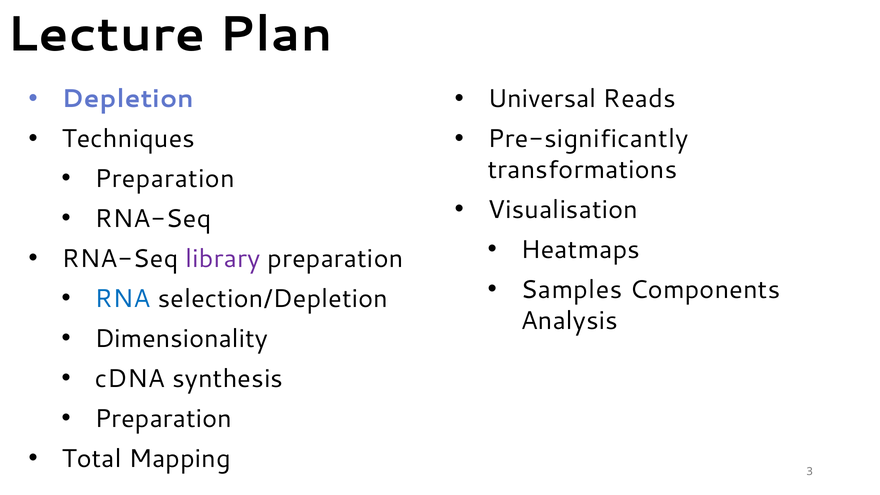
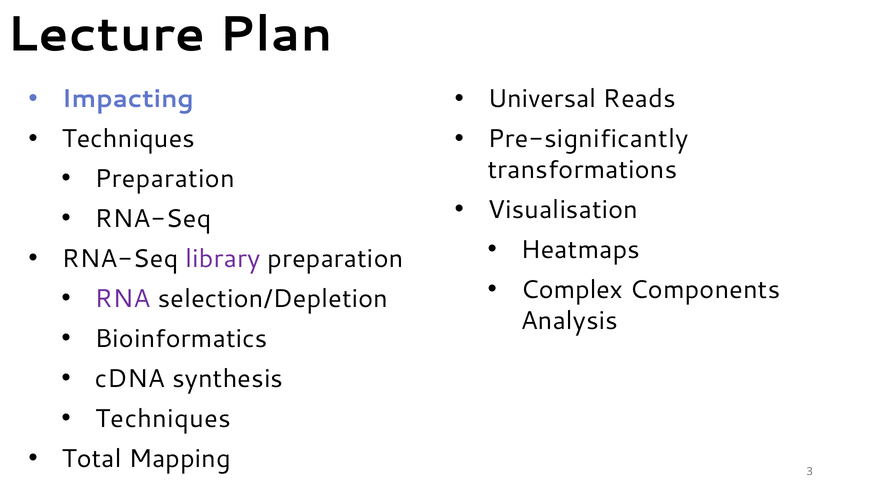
Depletion: Depletion -> Impacting
Samples: Samples -> Complex
RNA colour: blue -> purple
Dimensionality: Dimensionality -> Bioinformatics
Preparation at (163, 419): Preparation -> Techniques
